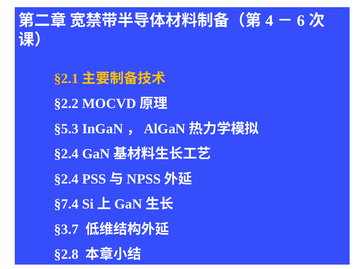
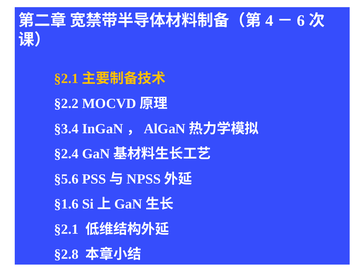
§5.3: §5.3 -> §3.4
§2.4 at (66, 179): §2.4 -> §5.6
§7.4: §7.4 -> §1.6
§3.7 at (66, 229): §3.7 -> §2.1
